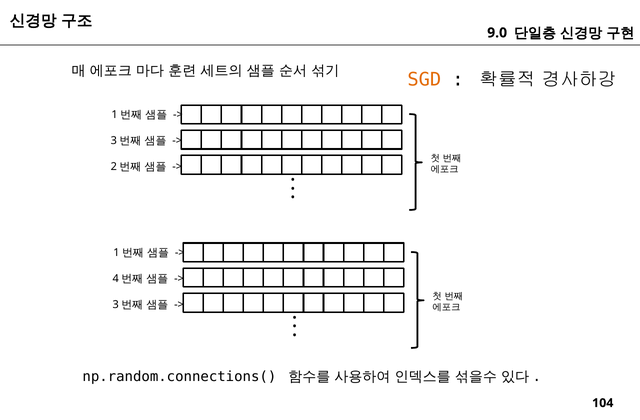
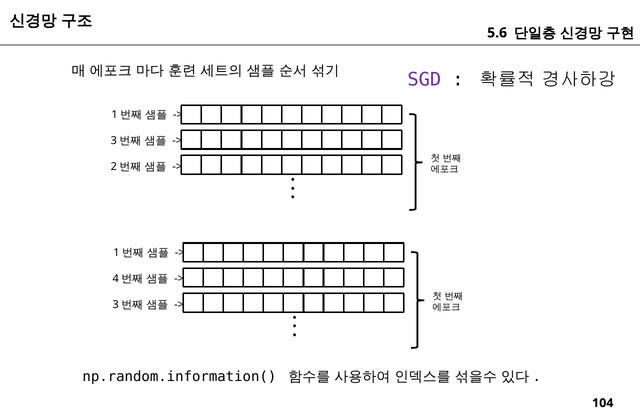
9.0: 9.0 -> 5.6
SGD colour: orange -> purple
np.random.connections(: np.random.connections( -> np.random.information(
